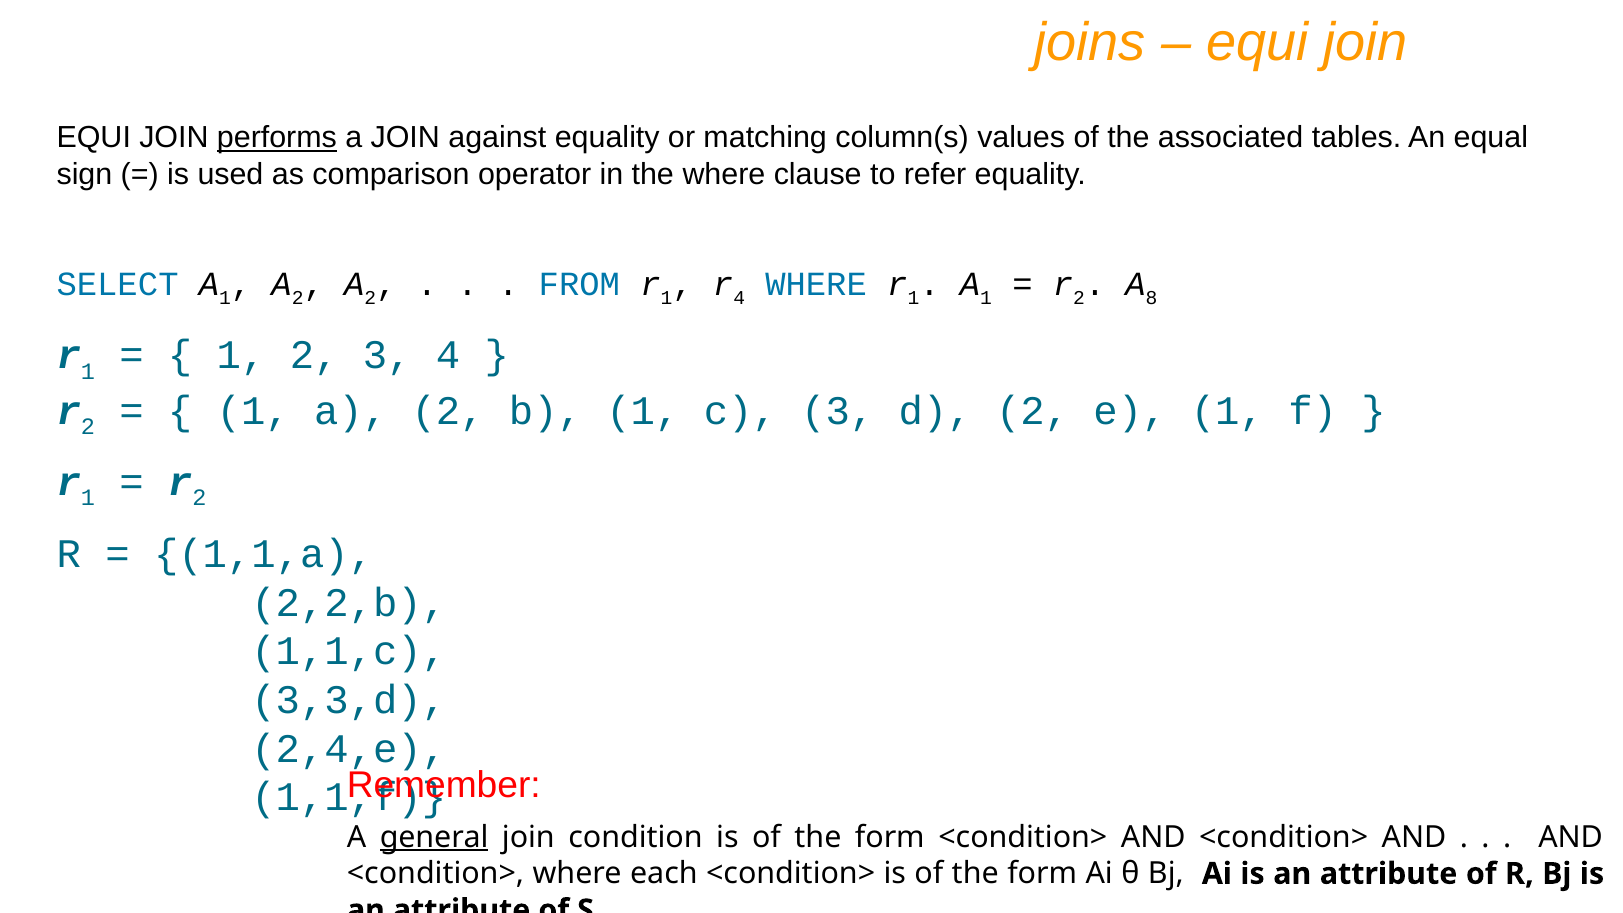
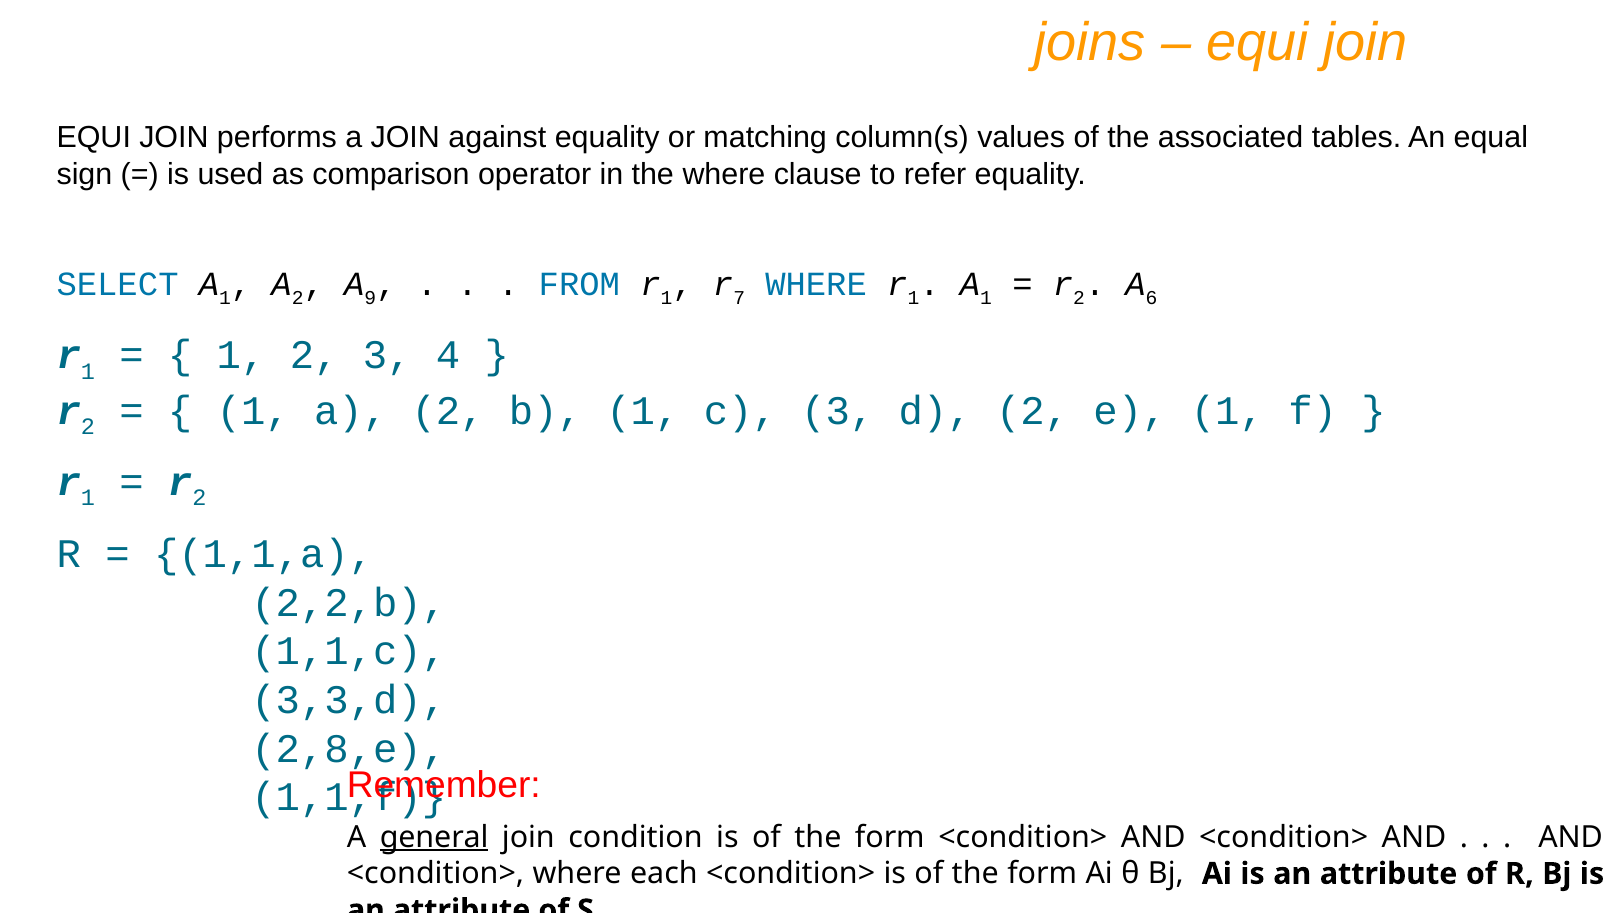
performs underline: present -> none
2 at (370, 298): 2 -> 9
r 4: 4 -> 7
8: 8 -> 6
2,4,e: 2,4,e -> 2,8,e
